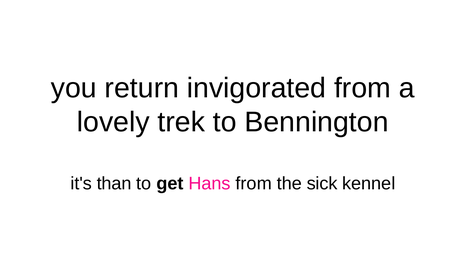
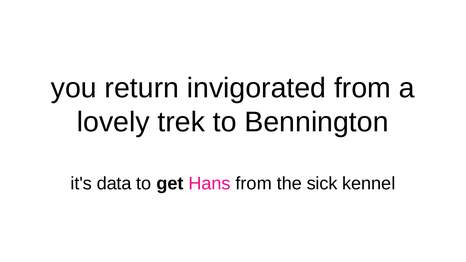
than: than -> data
